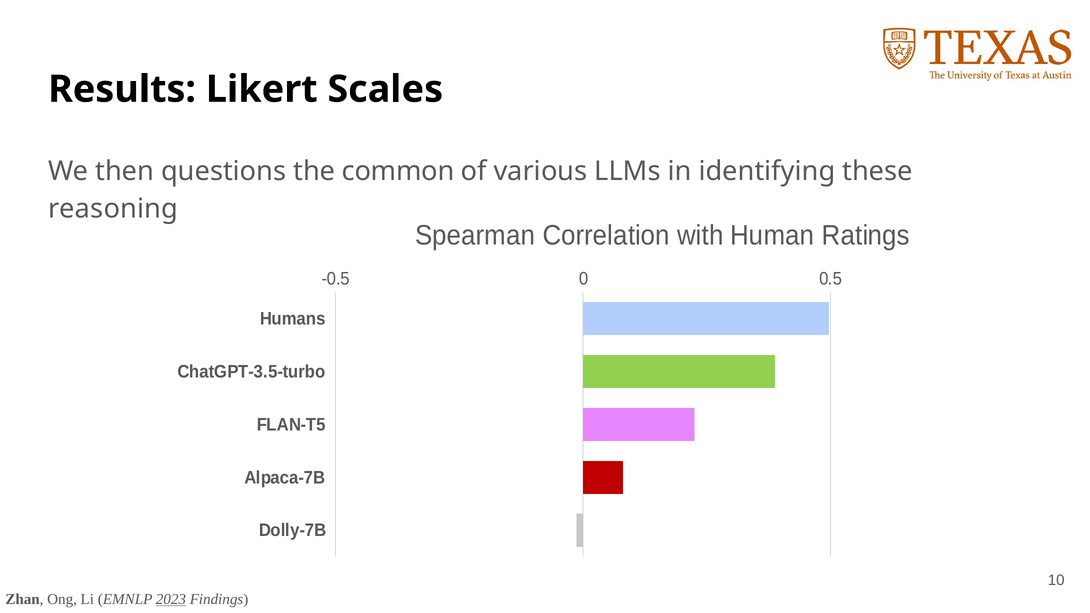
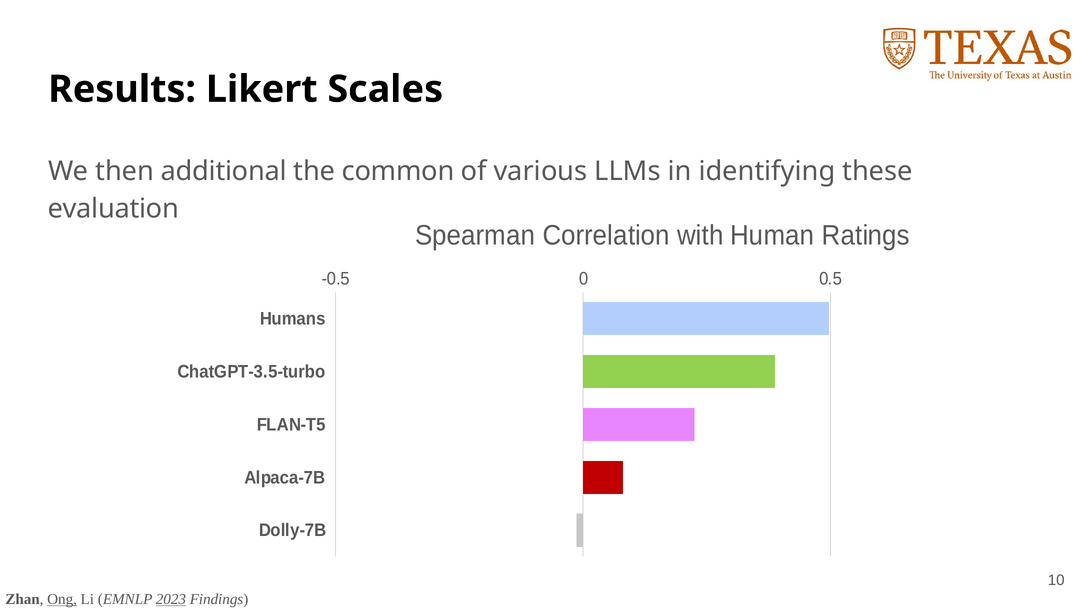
questions: questions -> additional
reasoning: reasoning -> evaluation
Ong underline: none -> present
